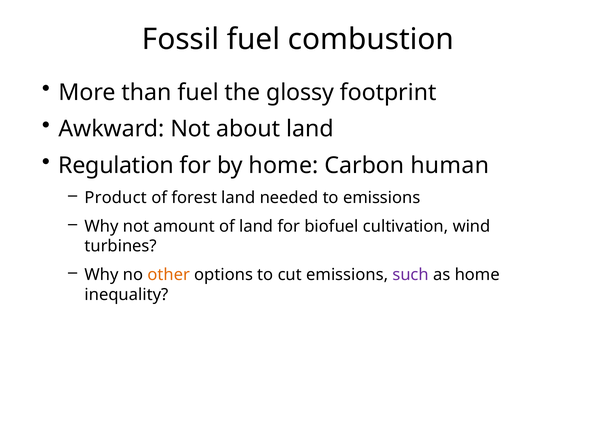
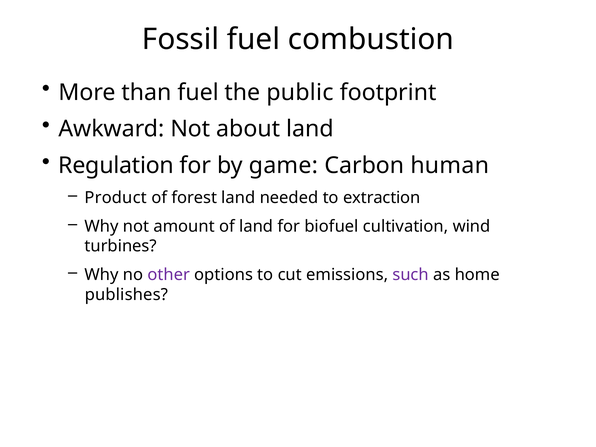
glossy: glossy -> public
by home: home -> game
to emissions: emissions -> extraction
other colour: orange -> purple
inequality: inequality -> publishes
